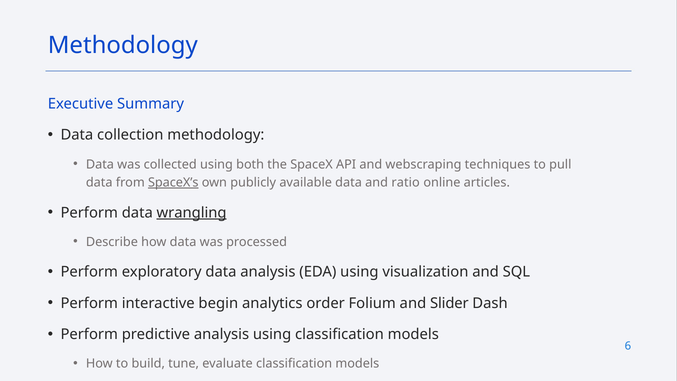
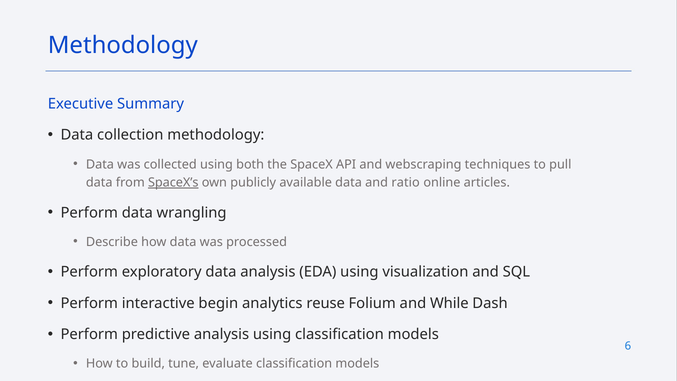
wrangling underline: present -> none
order: order -> reuse
Slider: Slider -> While
